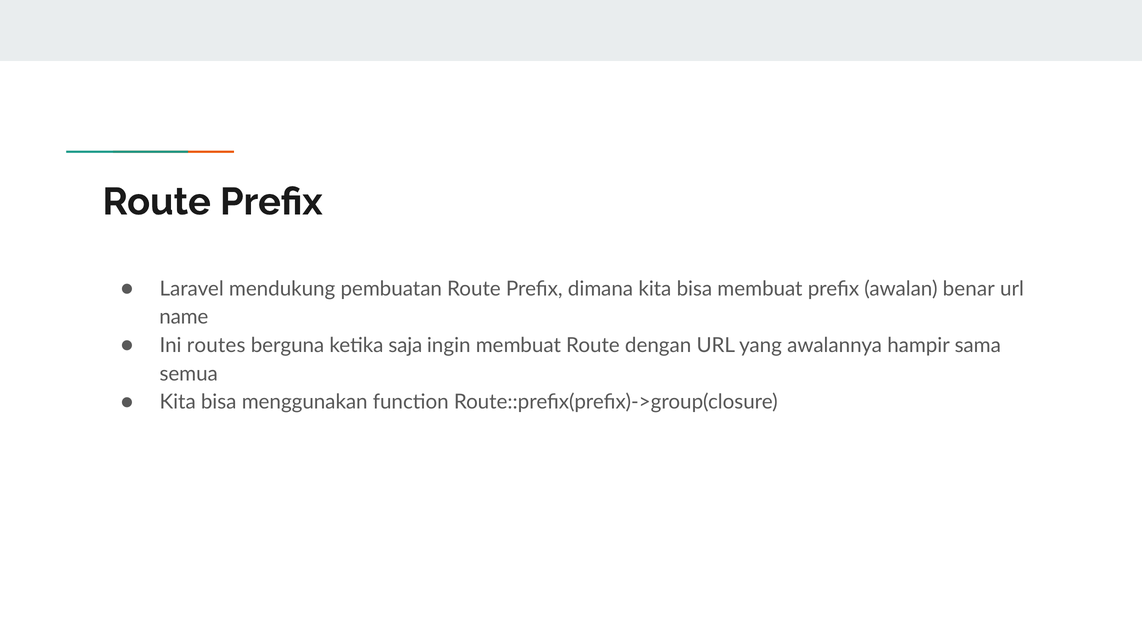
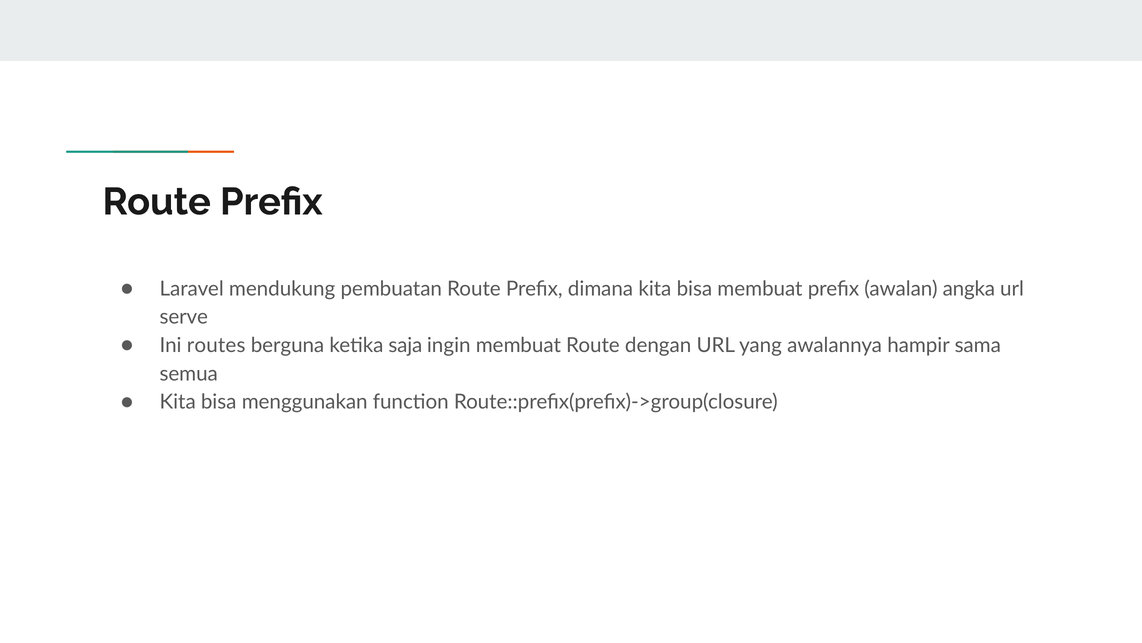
benar: benar -> angka
name: name -> serve
